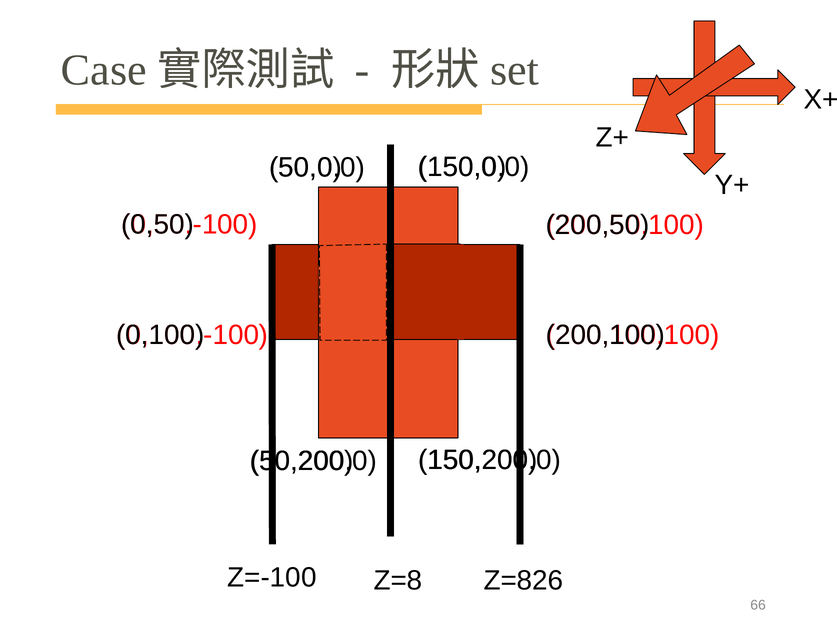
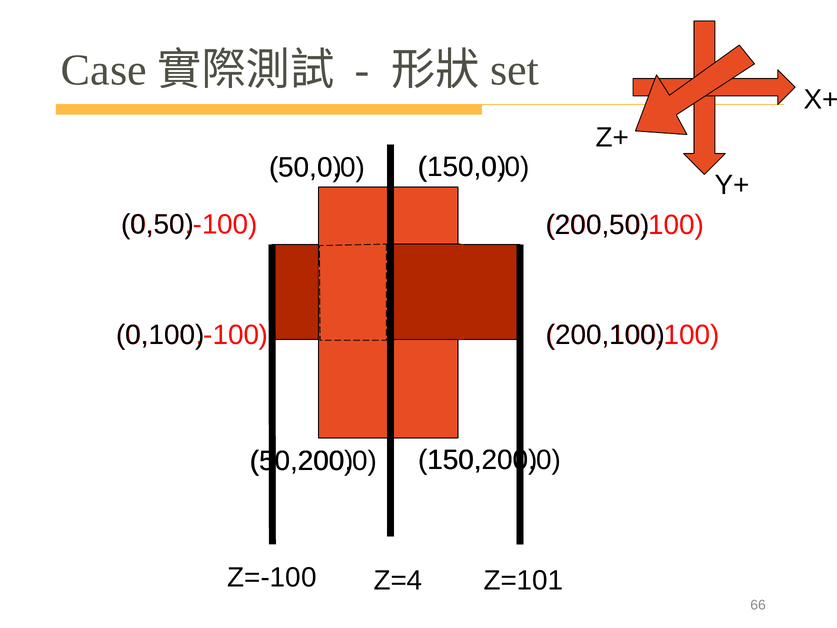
Z=8: Z=8 -> Z=4
Z=826: Z=826 -> Z=101
